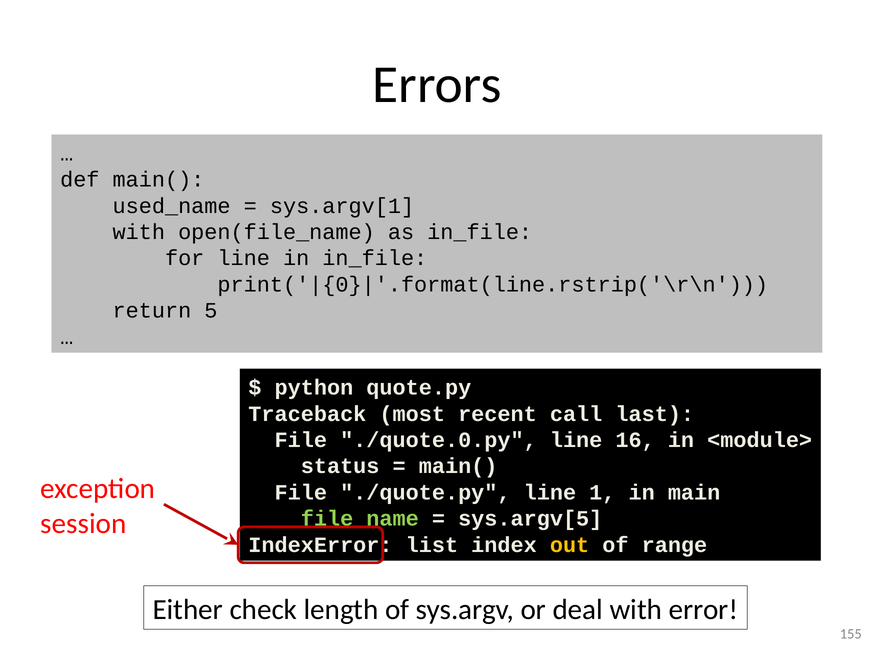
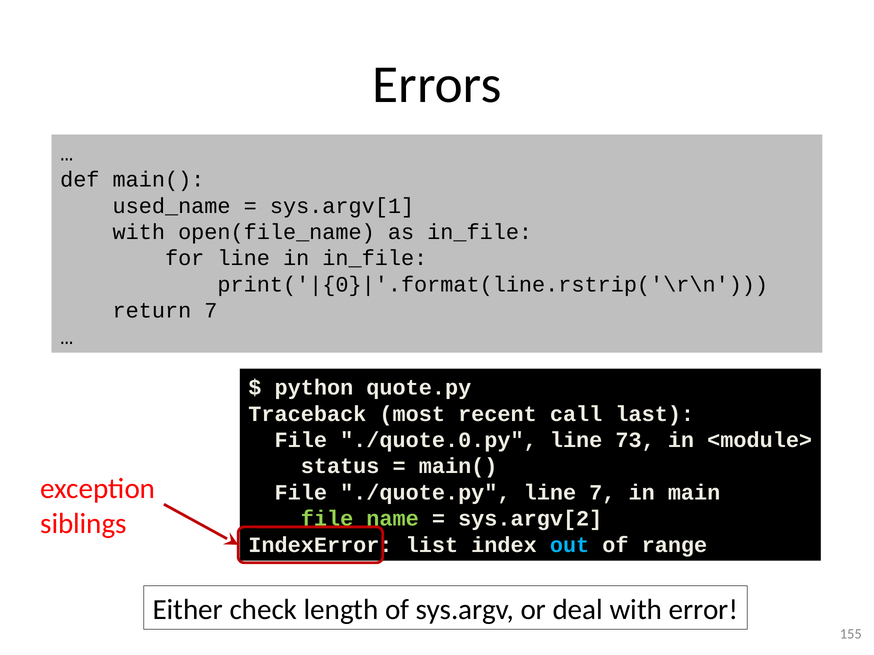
return 5: 5 -> 7
16: 16 -> 73
line 1: 1 -> 7
sys.argv[5: sys.argv[5 -> sys.argv[2
session: session -> siblings
out colour: yellow -> light blue
